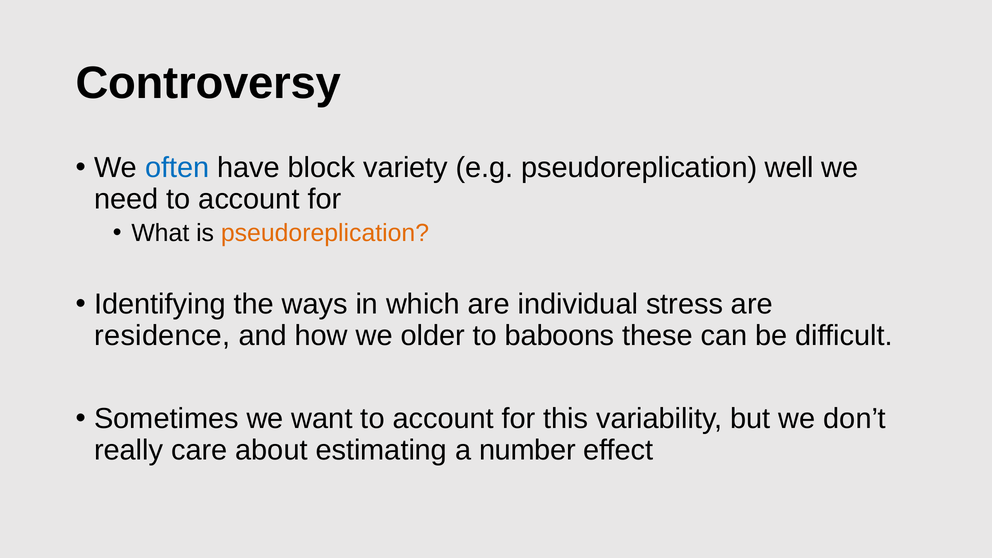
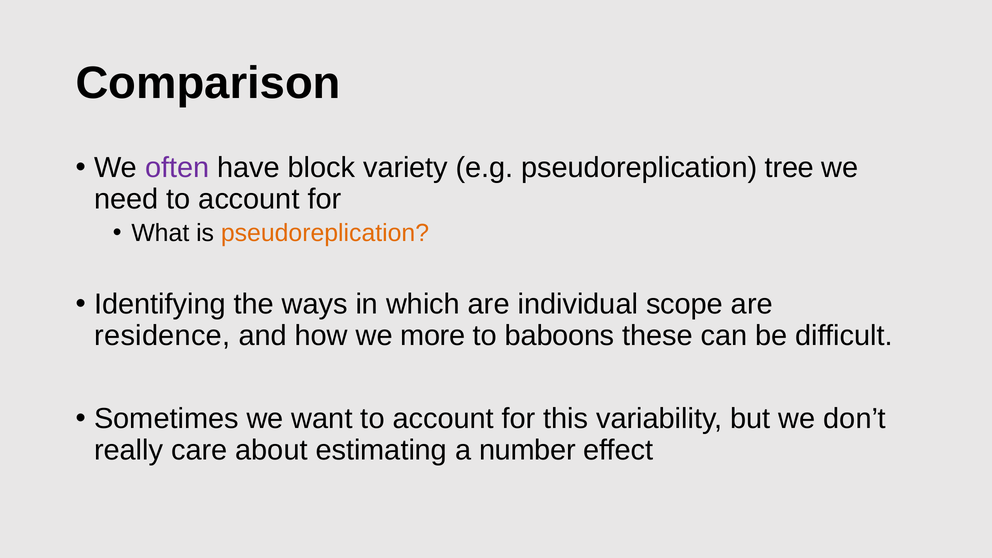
Controversy: Controversy -> Comparison
often colour: blue -> purple
well: well -> tree
stress: stress -> scope
older: older -> more
